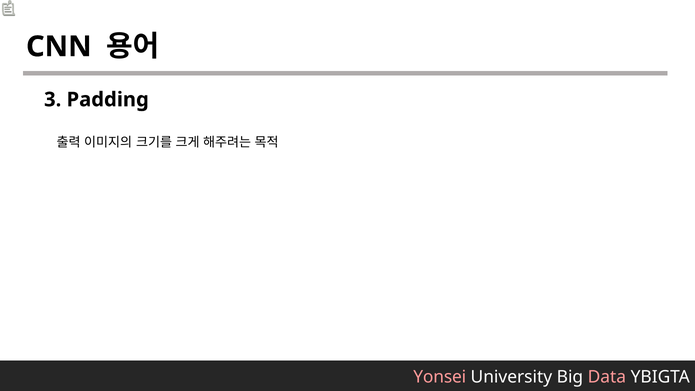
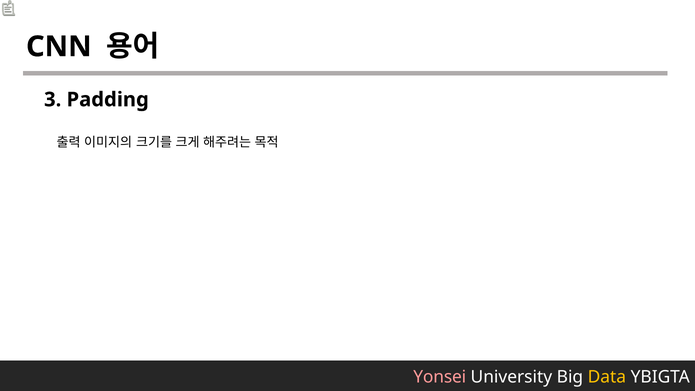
Data colour: pink -> yellow
